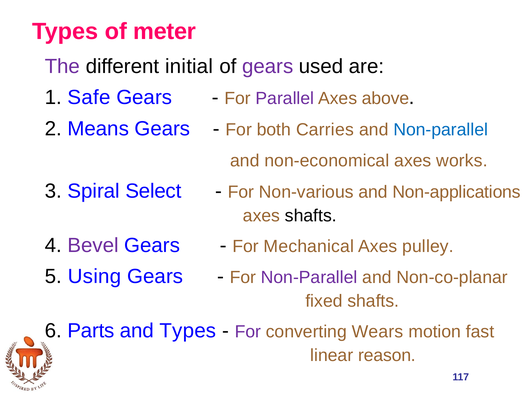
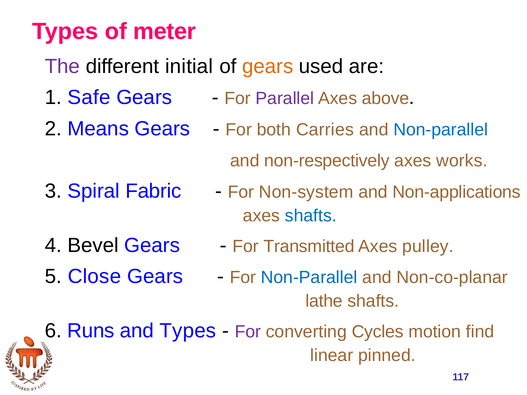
gears at (268, 66) colour: purple -> orange
non-economical: non-economical -> non-respectively
Select: Select -> Fabric
Non-various: Non-various -> Non-system
shafts at (311, 216) colour: black -> blue
Bevel colour: purple -> black
Mechanical: Mechanical -> Transmitted
Using: Using -> Close
Non-Parallel at (309, 278) colour: purple -> blue
fixed: fixed -> lathe
Parts: Parts -> Runs
Wears: Wears -> Cycles
fast: fast -> find
reason: reason -> pinned
